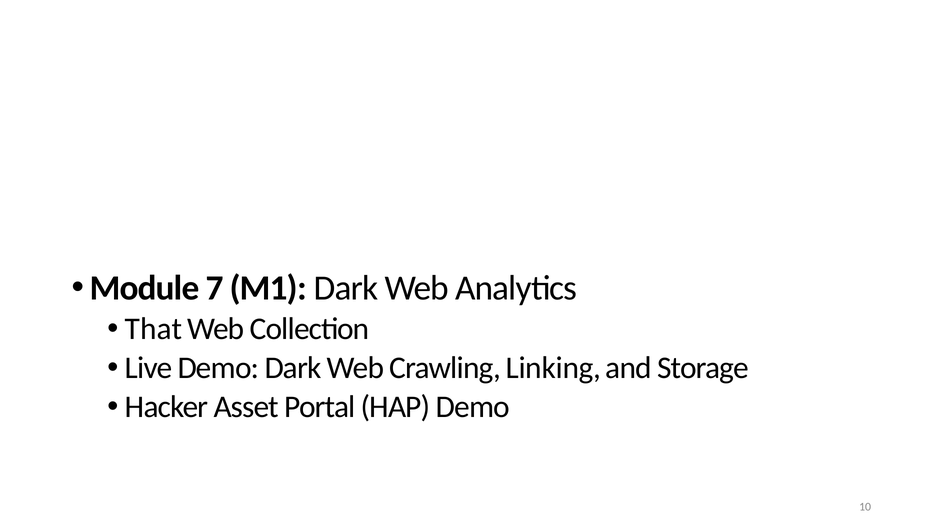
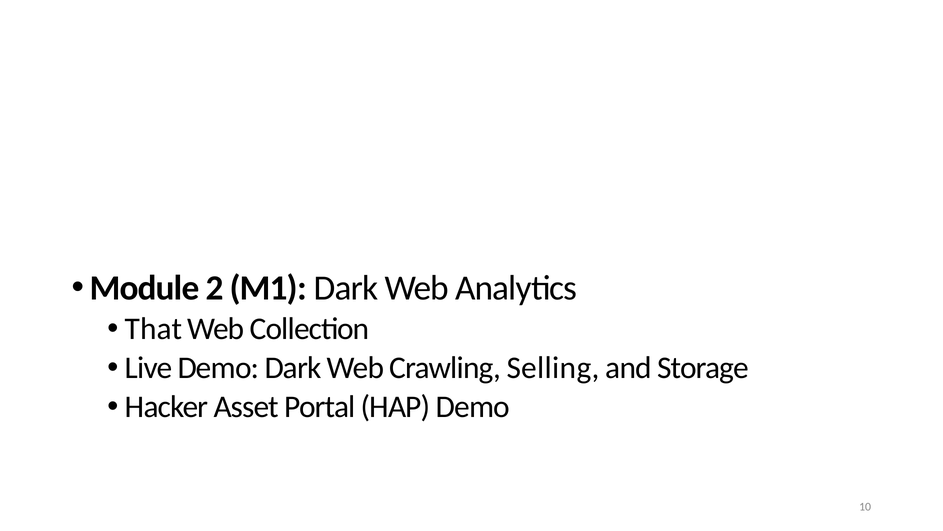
7: 7 -> 2
Linking: Linking -> Selling
